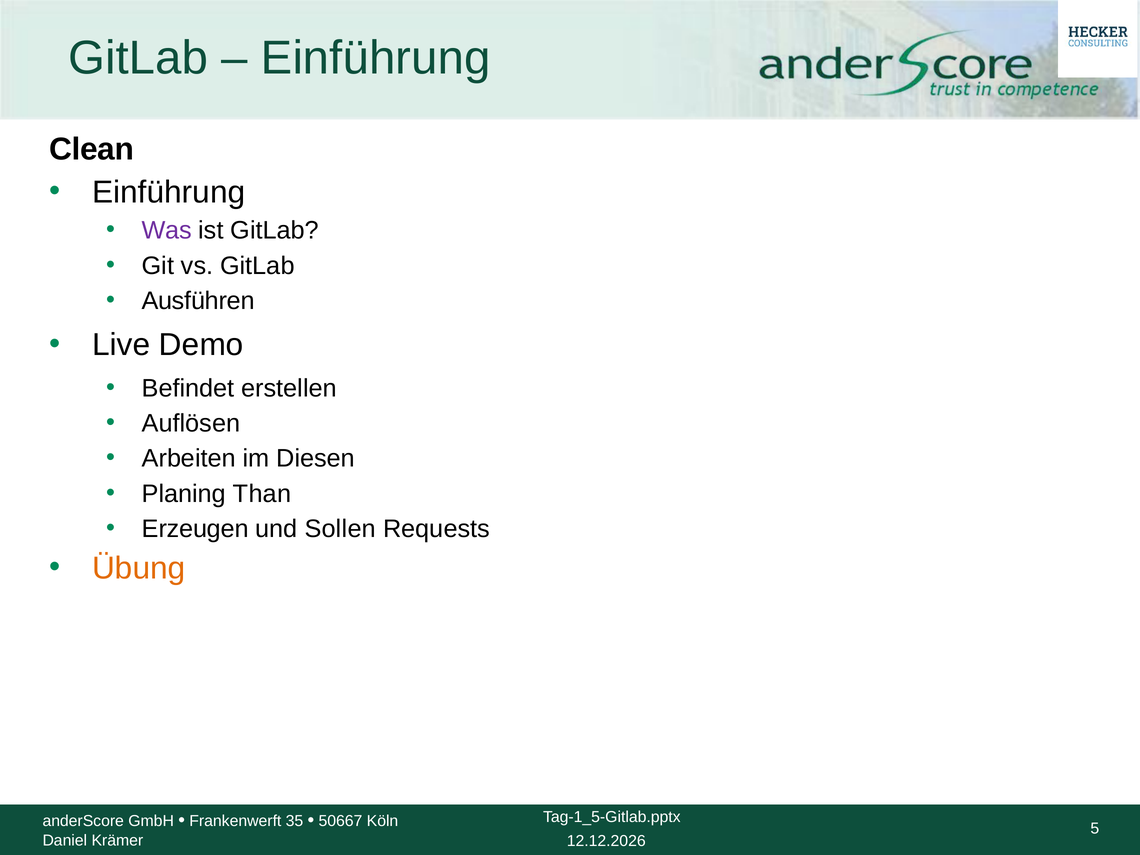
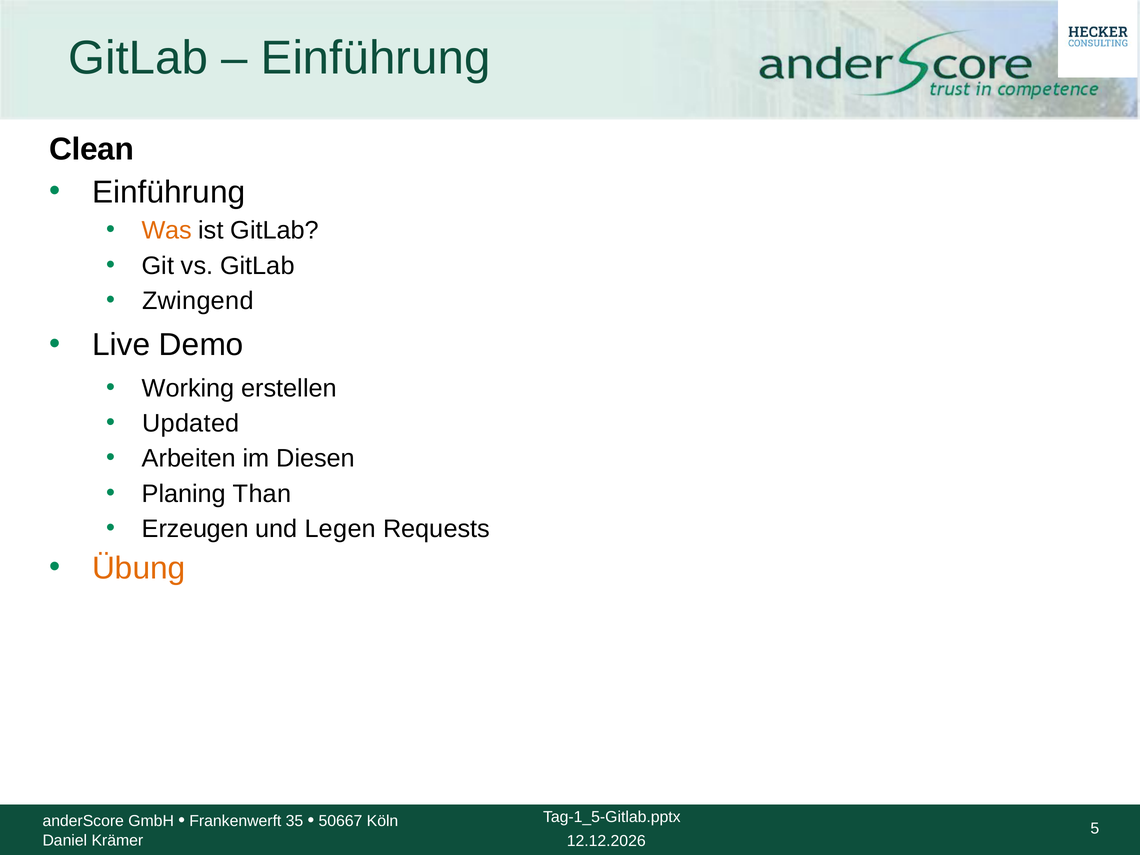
Was colour: purple -> orange
Ausführen: Ausführen -> Zwingend
Befindet: Befindet -> Working
Auflösen: Auflösen -> Updated
Sollen: Sollen -> Legen
